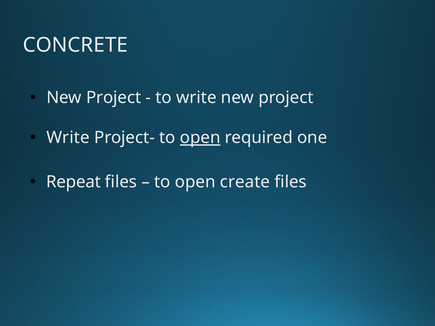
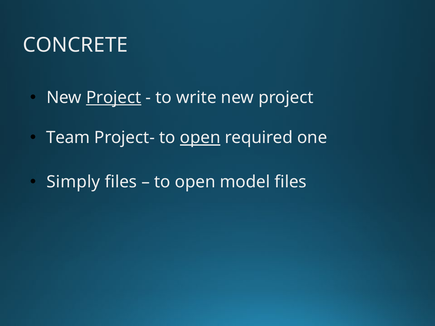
Project at (114, 97) underline: none -> present
Write at (68, 138): Write -> Team
Repeat: Repeat -> Simply
create: create -> model
